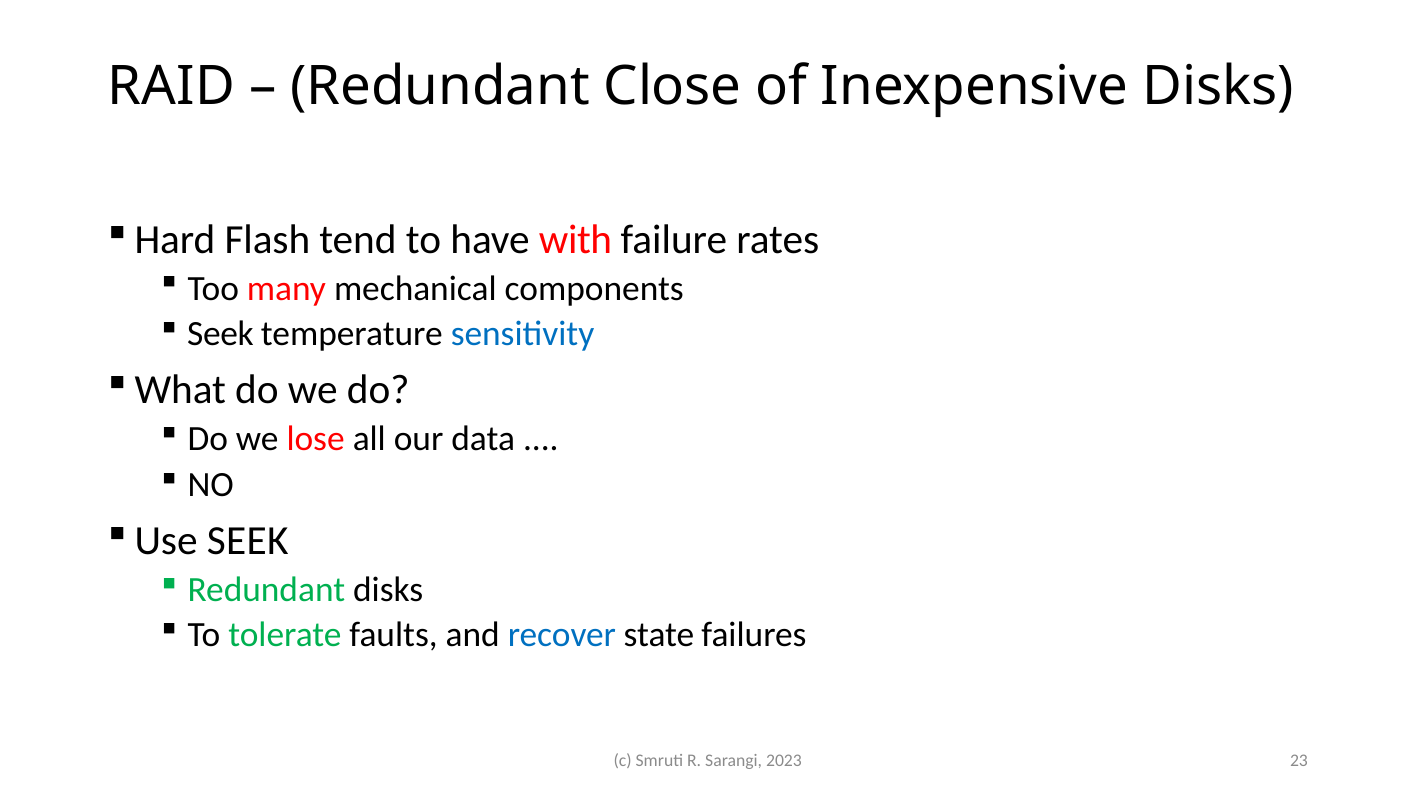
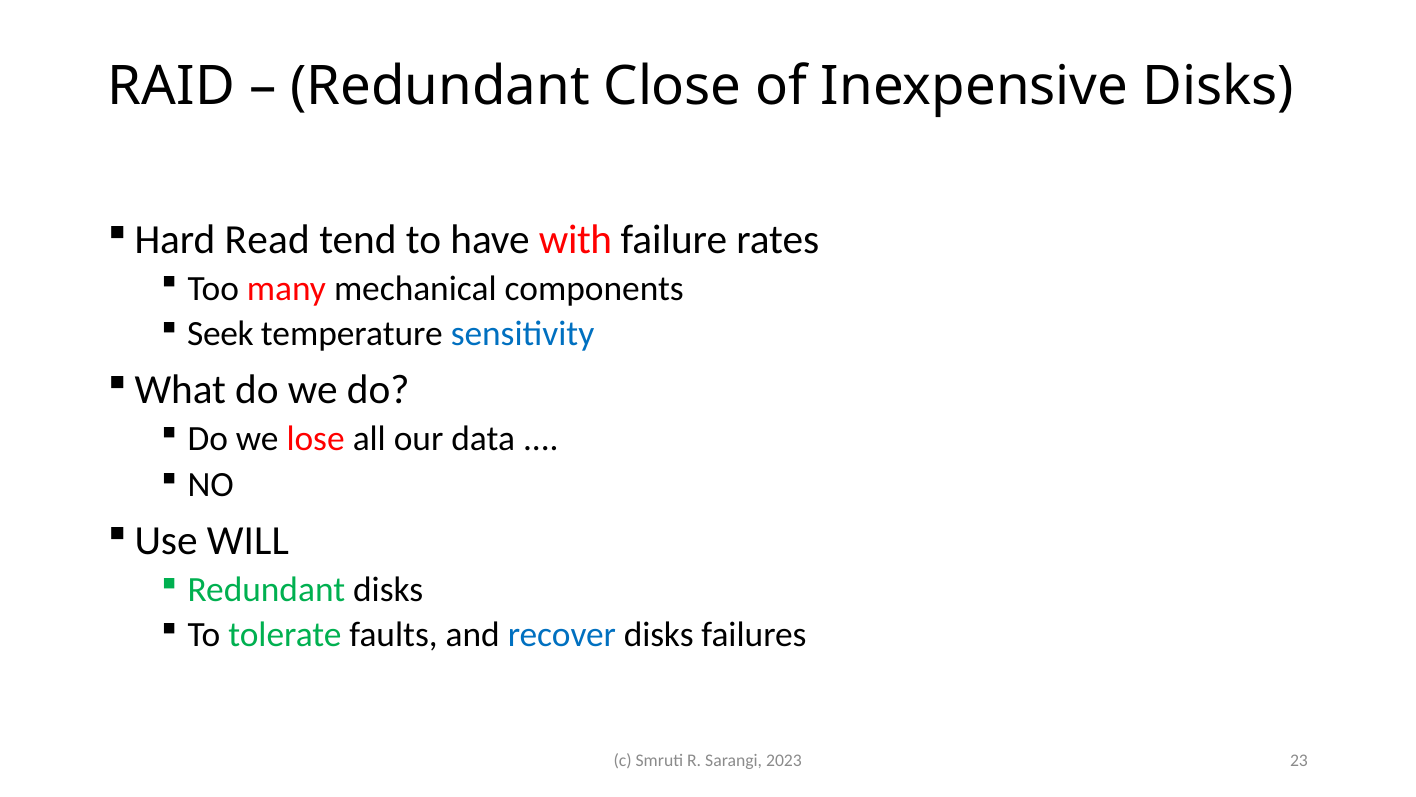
Flash: Flash -> Read
Use SEEK: SEEK -> WILL
recover state: state -> disks
